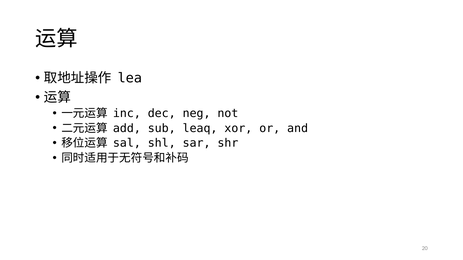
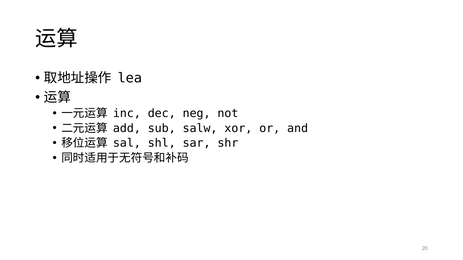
leaq: leaq -> salw
